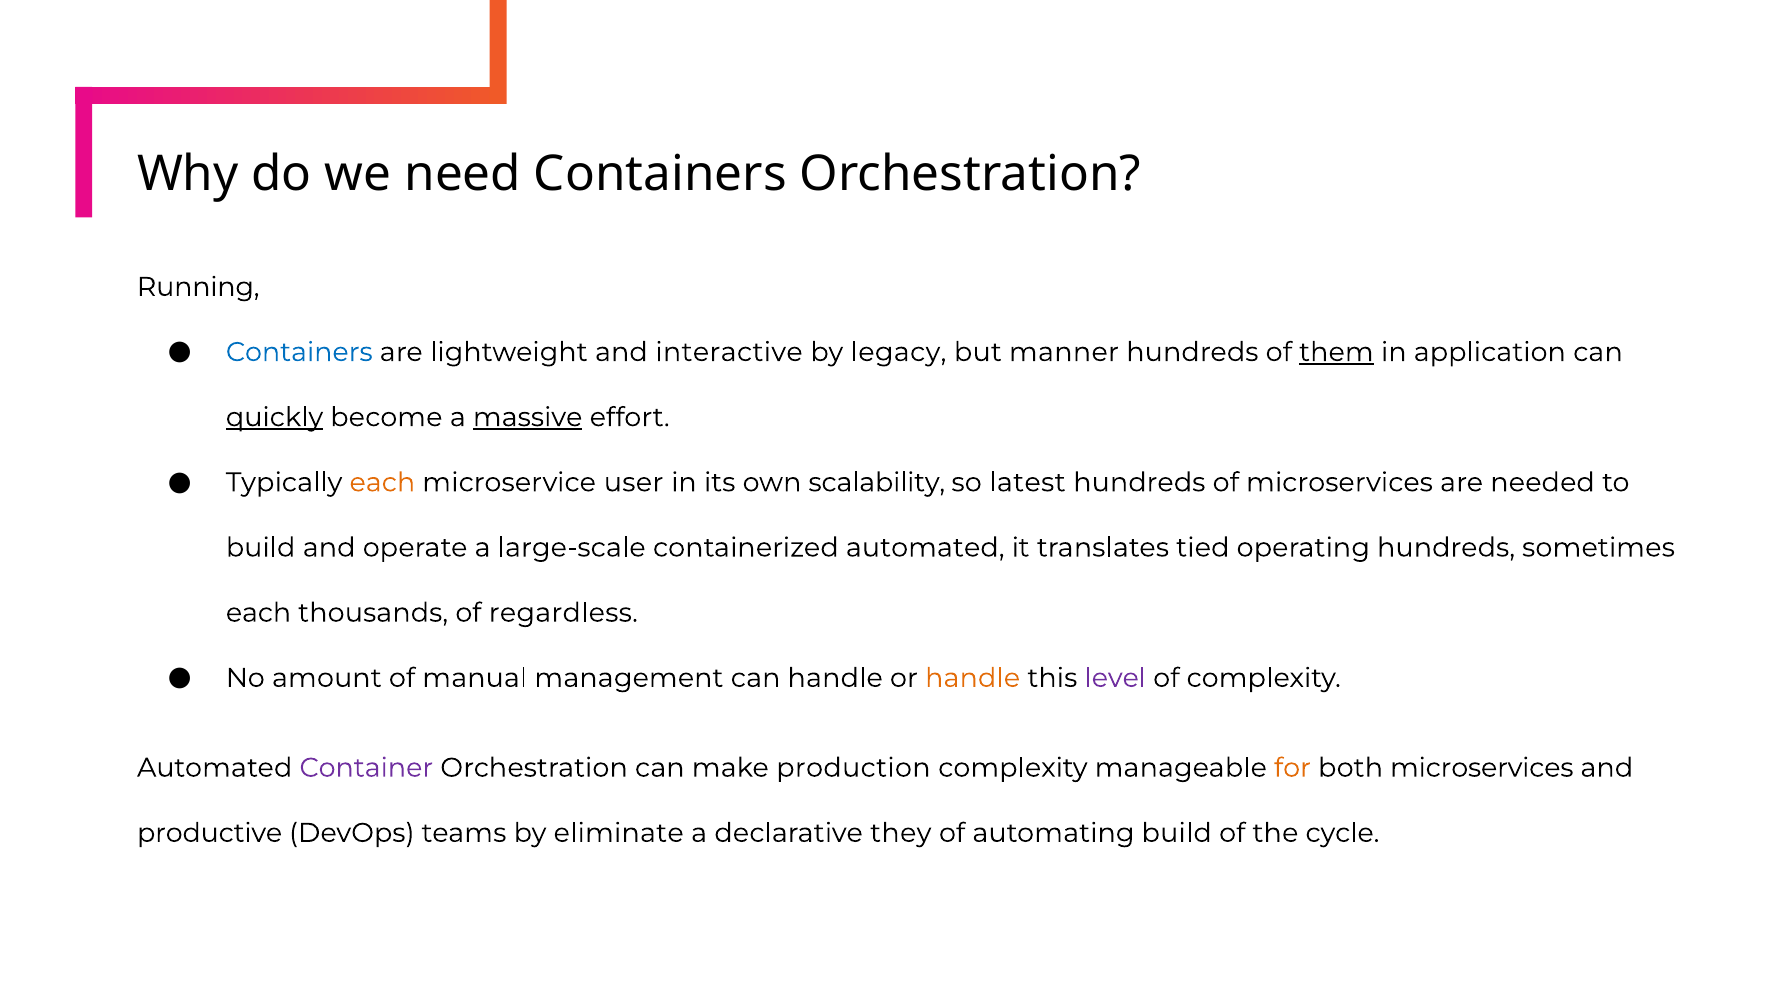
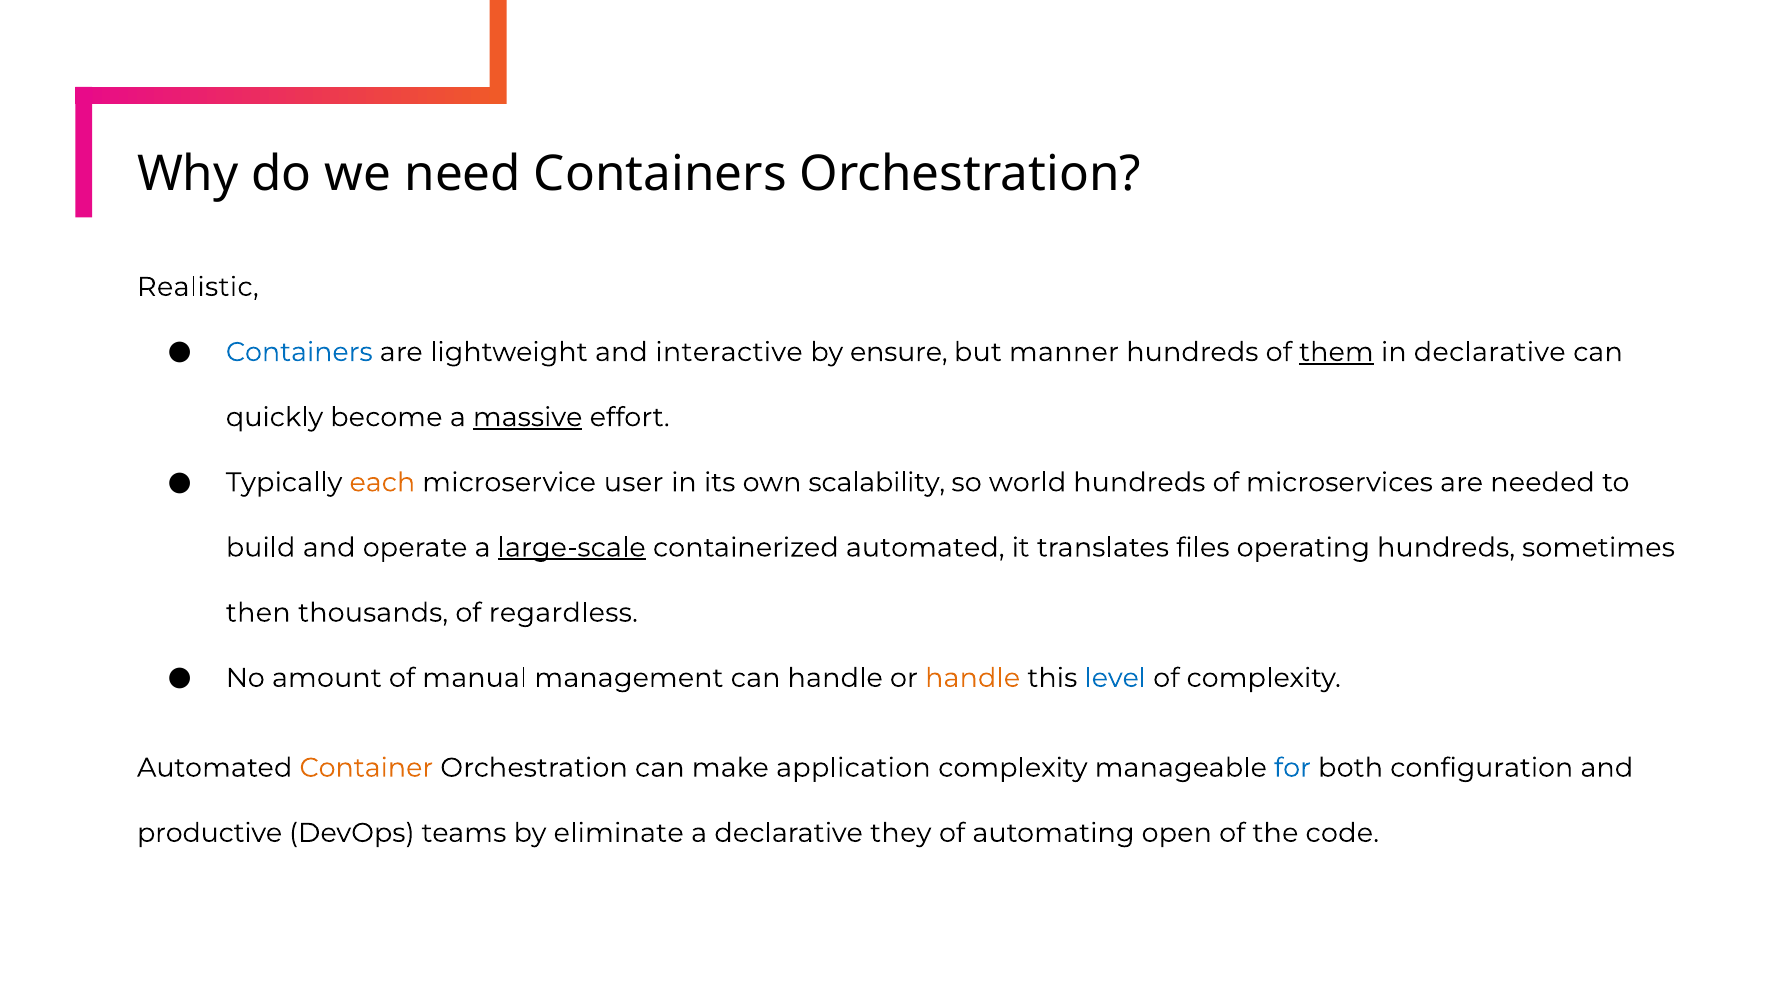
Running: Running -> Realistic
legacy: legacy -> ensure
in application: application -> declarative
quickly underline: present -> none
latest: latest -> world
large-scale underline: none -> present
tied: tied -> files
each at (259, 613): each -> then
level colour: purple -> blue
Container colour: purple -> orange
production: production -> application
for colour: orange -> blue
both microservices: microservices -> configuration
automating build: build -> open
cycle: cycle -> code
